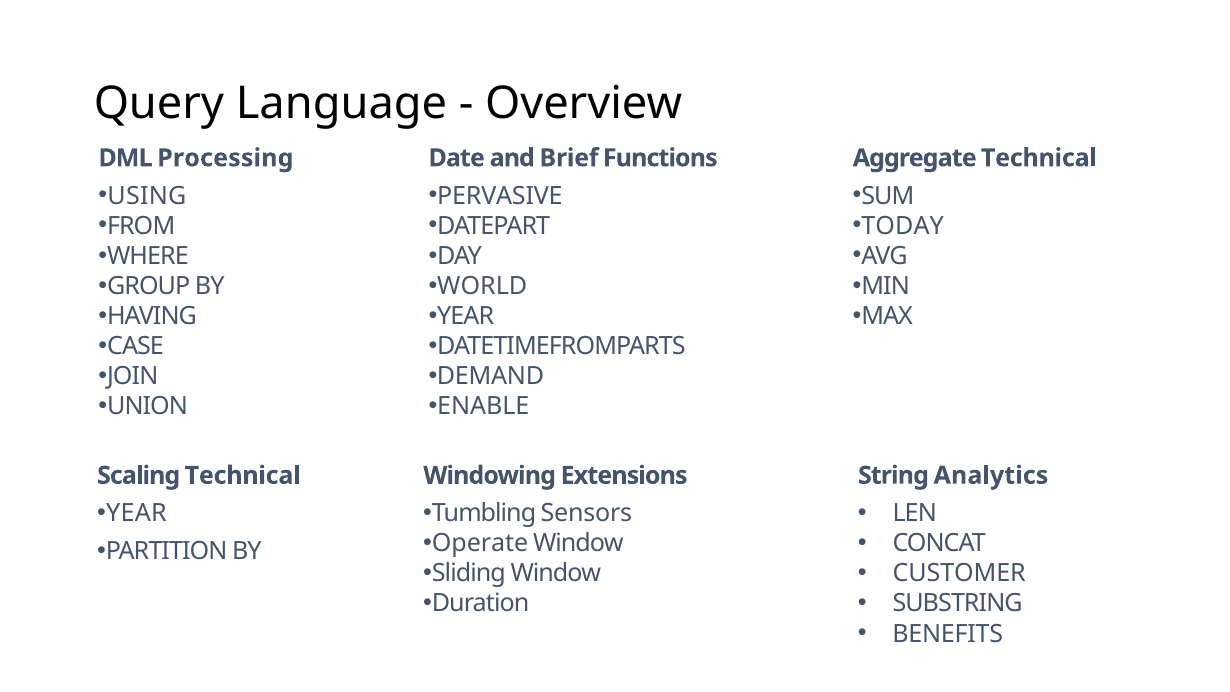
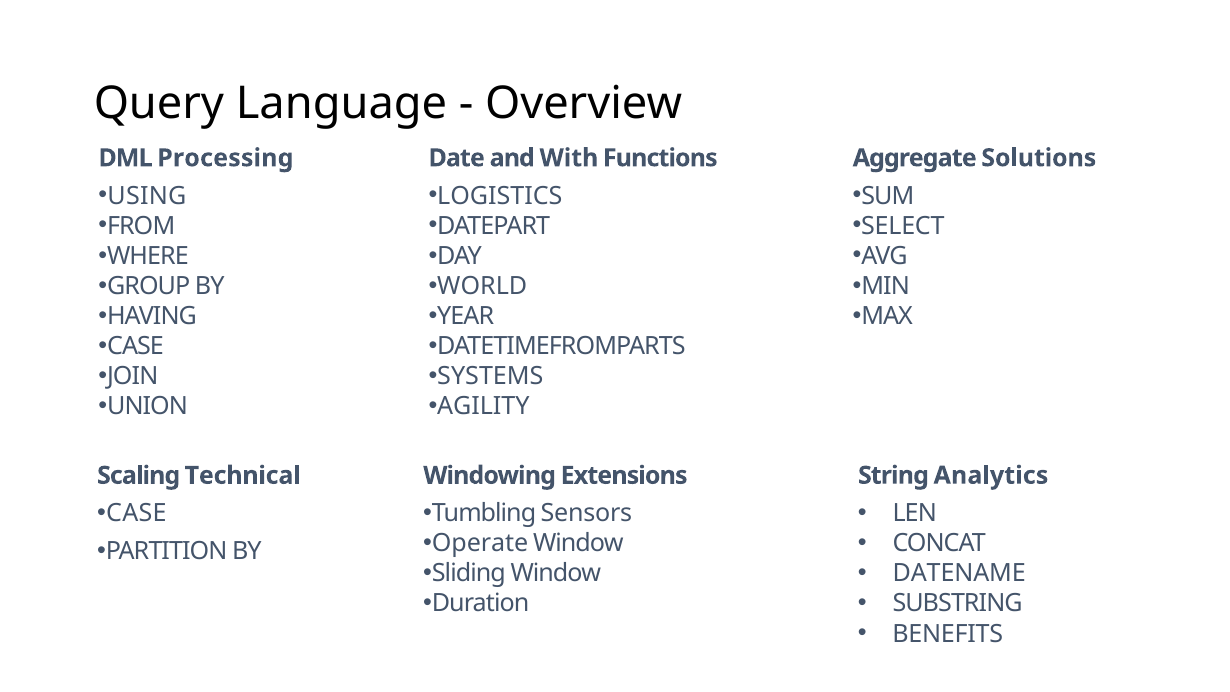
Brief: Brief -> With
Aggregate Technical: Technical -> Solutions
PERVASIVE: PERVASIVE -> LOGISTICS
TODAY: TODAY -> SELECT
DEMAND: DEMAND -> SYSTEMS
ENABLE: ENABLE -> AGILITY
YEAR at (136, 513): YEAR -> CASE
CUSTOMER: CUSTOMER -> DATENAME
